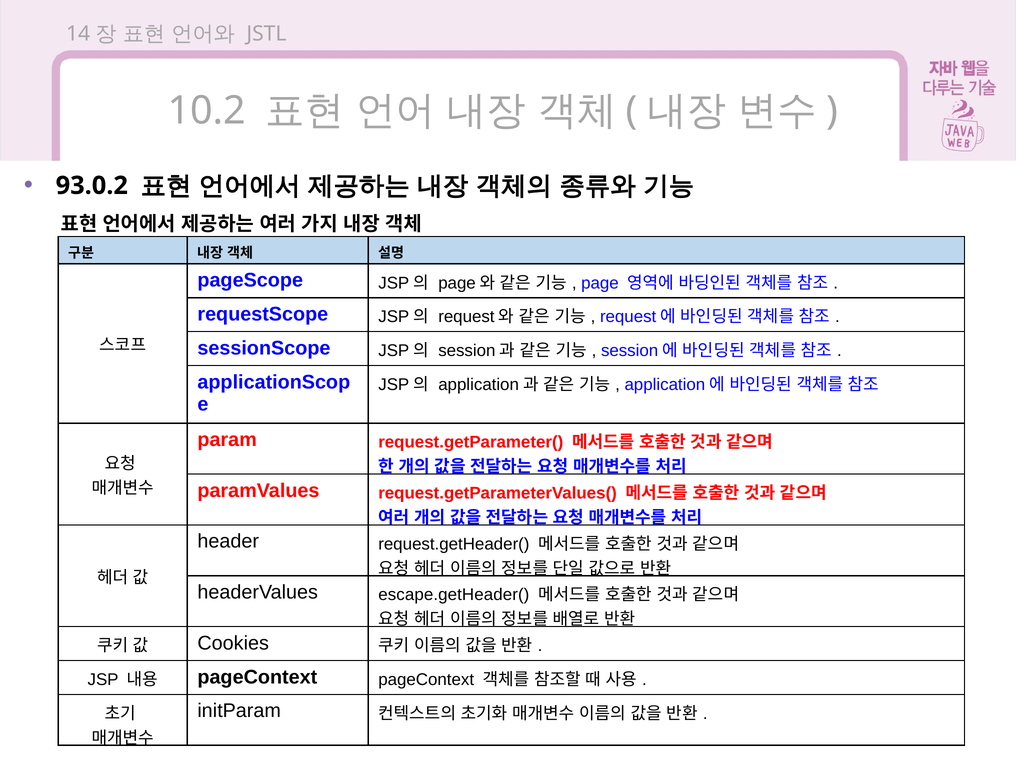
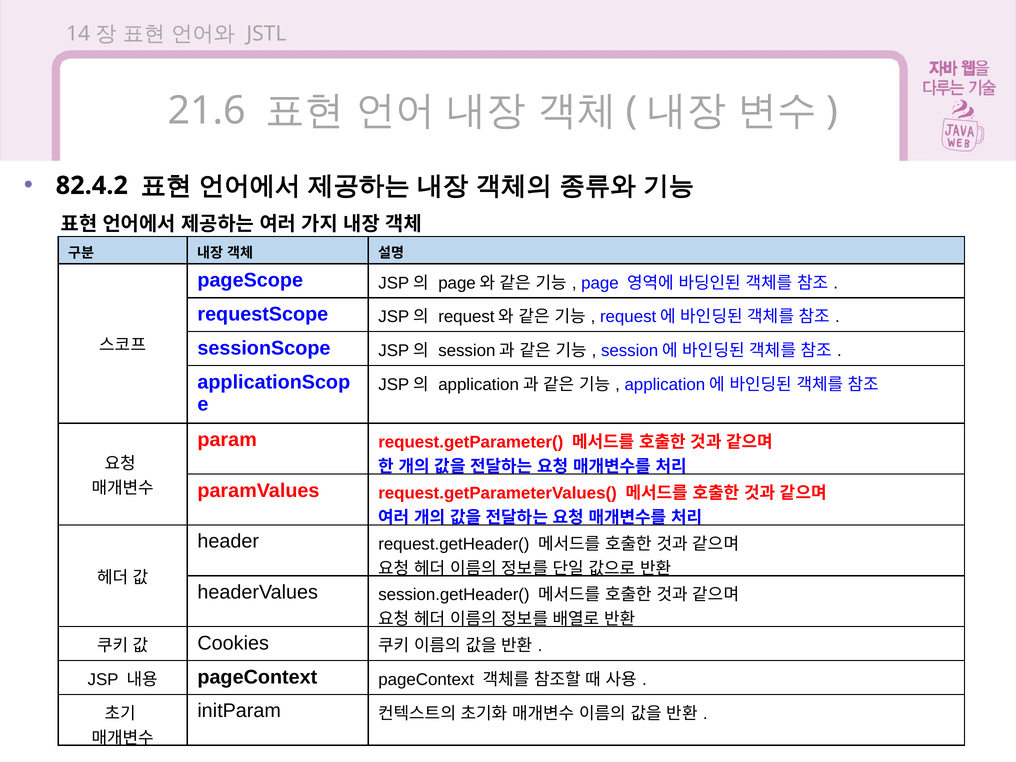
10.2: 10.2 -> 21.6
93.0.2: 93.0.2 -> 82.4.2
escape.getHeader(: escape.getHeader( -> session.getHeader(
